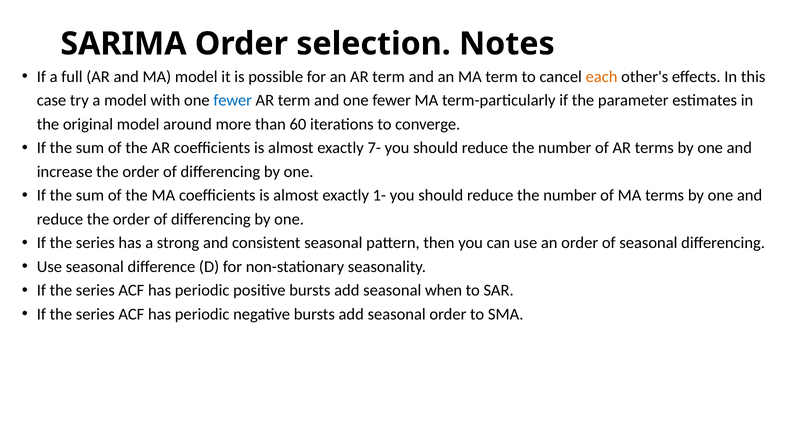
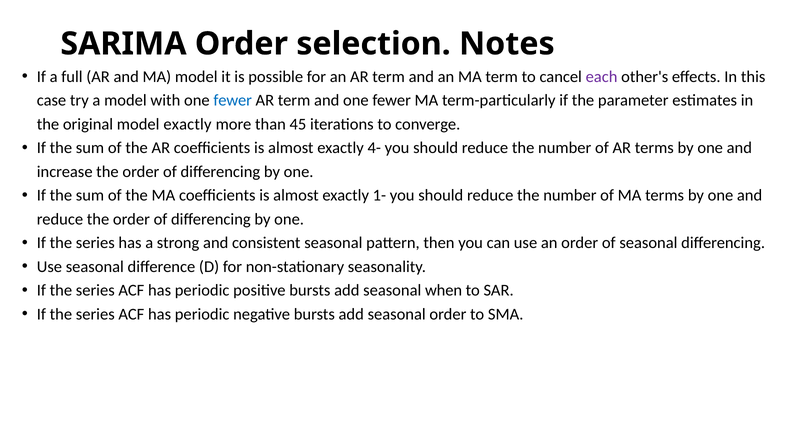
each colour: orange -> purple
model around: around -> exactly
60: 60 -> 45
7-: 7- -> 4-
